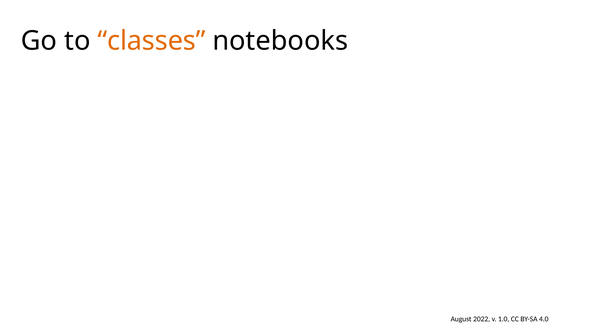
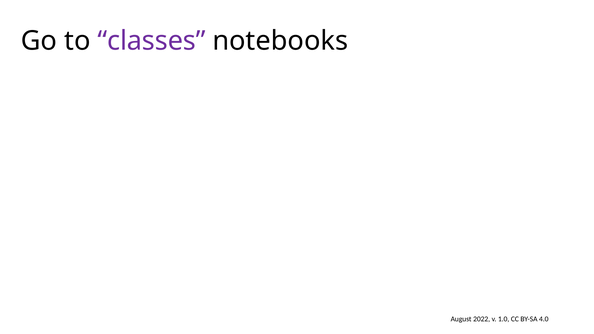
classes colour: orange -> purple
